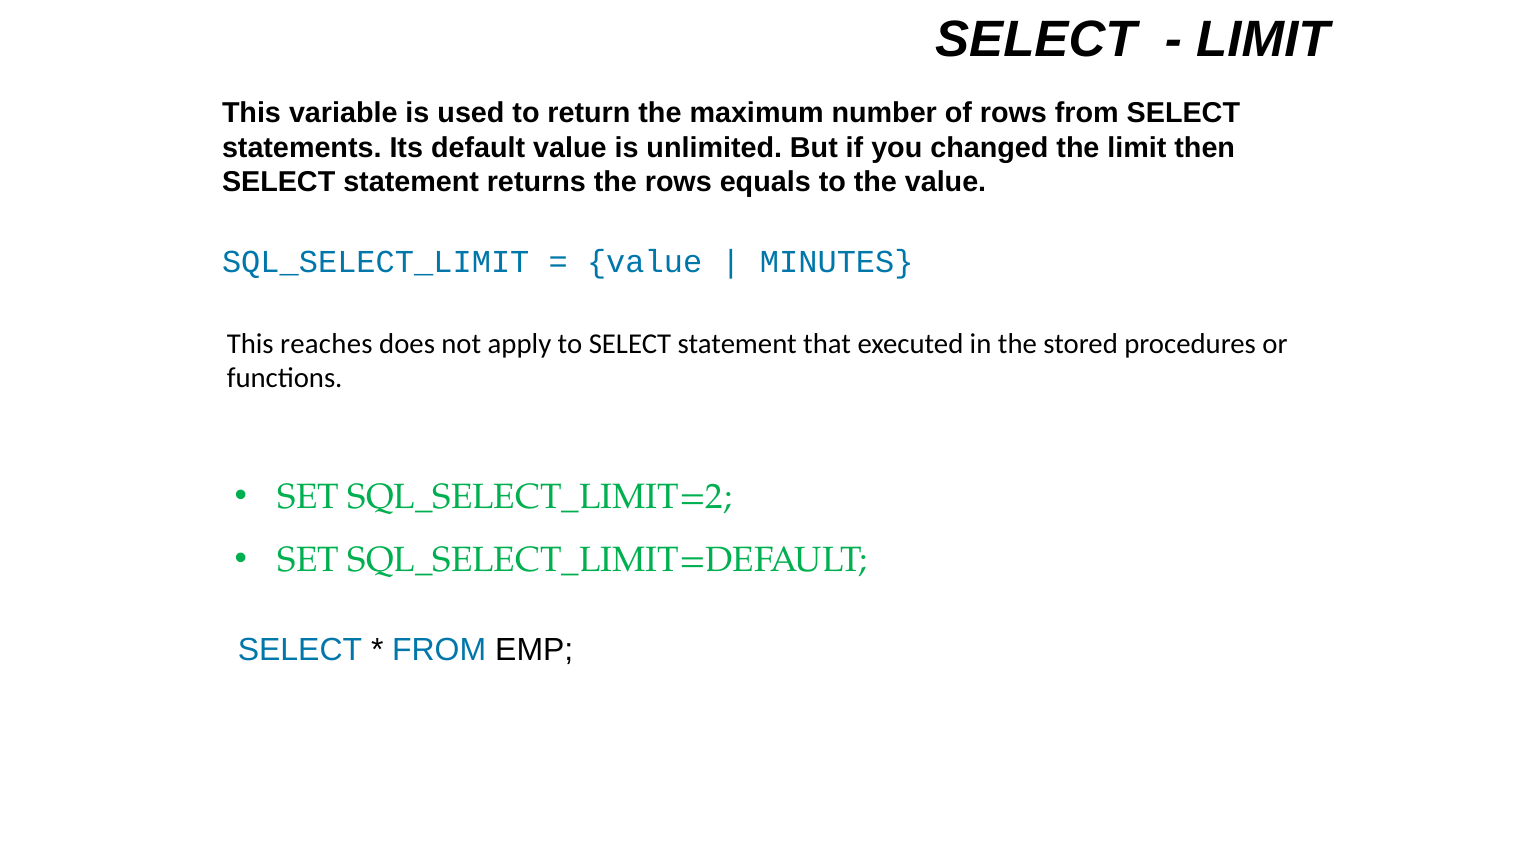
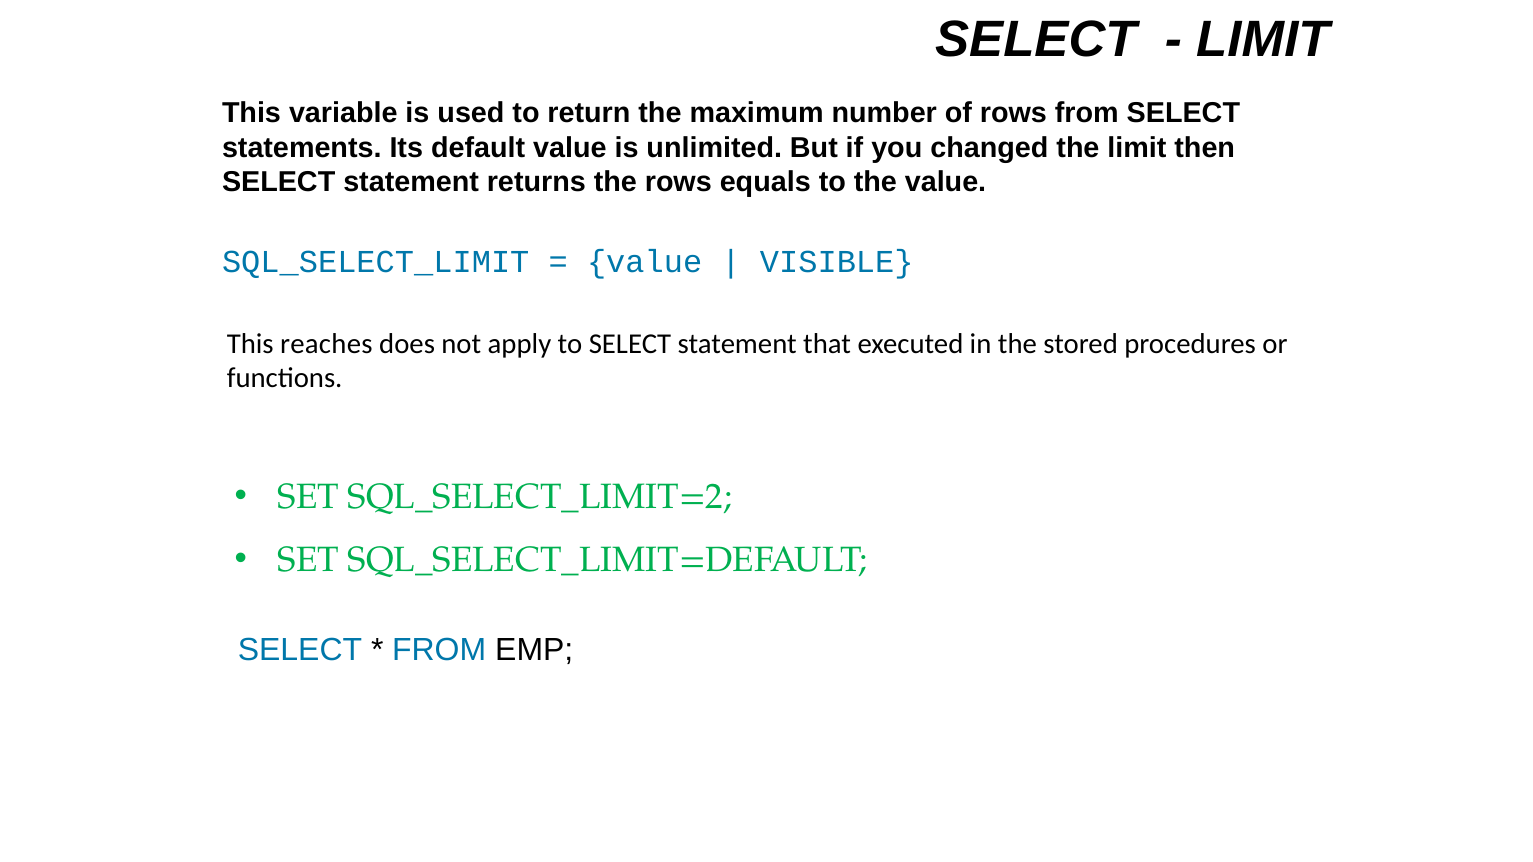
MINUTES: MINUTES -> VISIBLE
